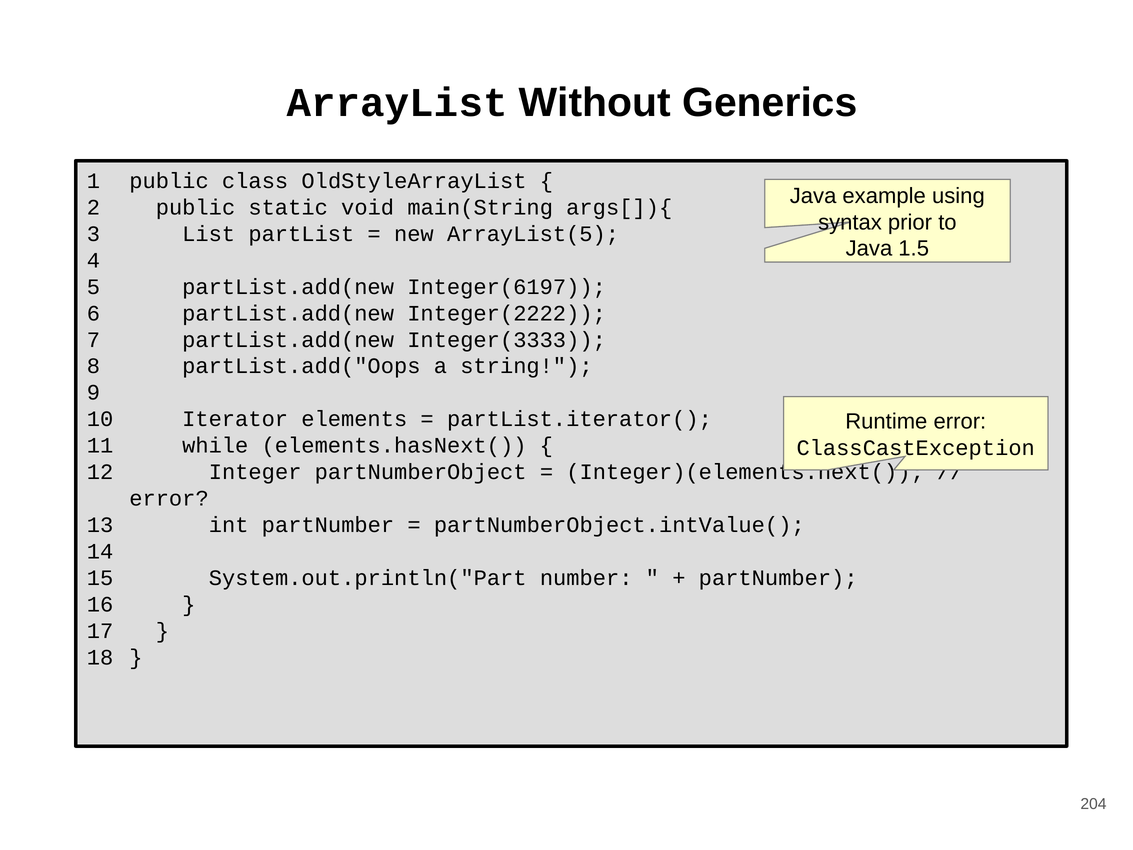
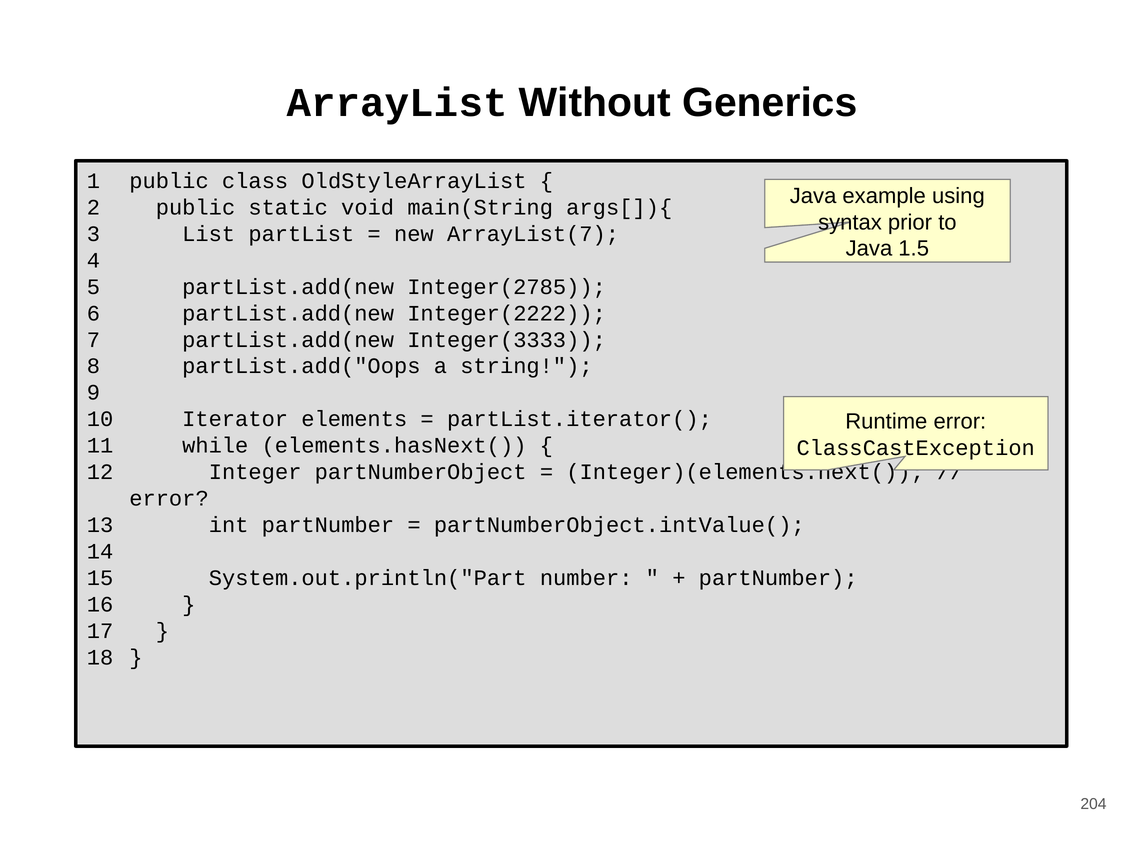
ArrayList(5: ArrayList(5 -> ArrayList(7
Integer(6197: Integer(6197 -> Integer(2785
